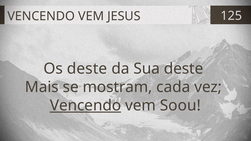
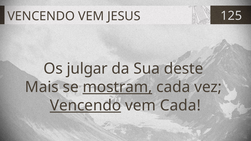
Os deste: deste -> julgar
mostram underline: none -> present
vem Soou: Soou -> Cada
